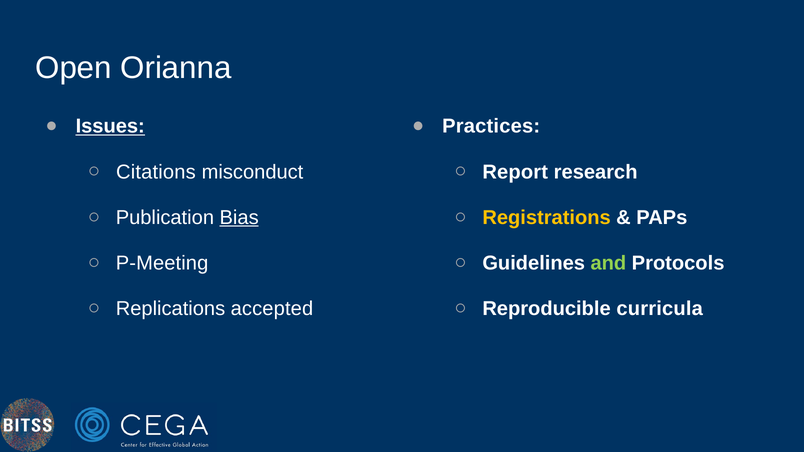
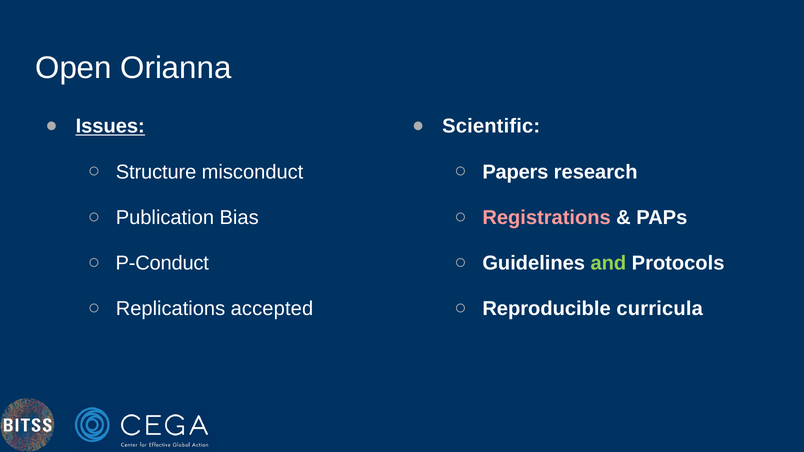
Practices: Practices -> Scientific
Citations: Citations -> Structure
Report: Report -> Papers
Bias underline: present -> none
Registrations colour: yellow -> pink
P-Meeting: P-Meeting -> P-Conduct
